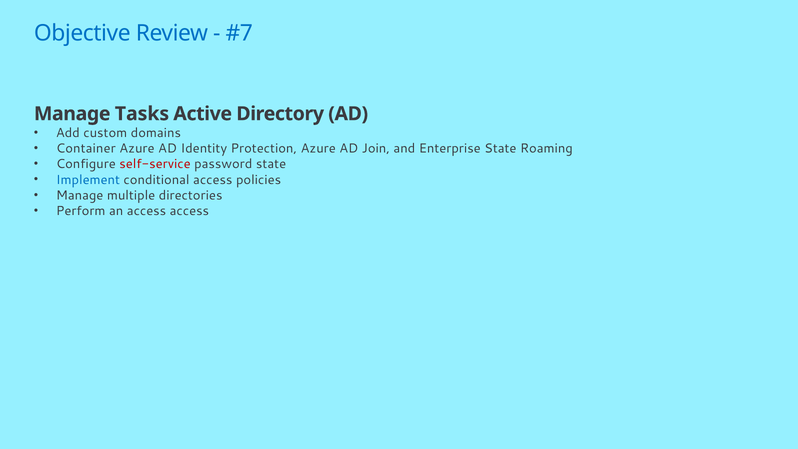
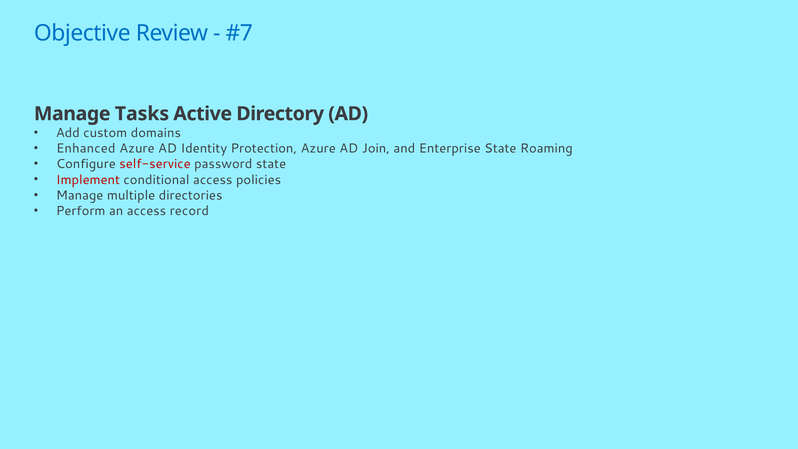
Container: Container -> Enhanced
Implement colour: blue -> red
access access: access -> record
